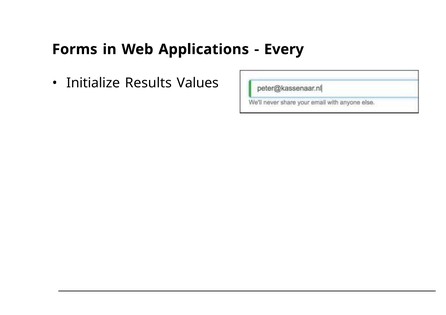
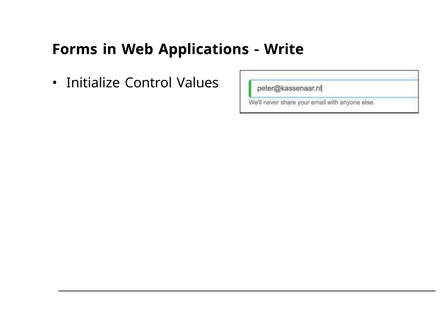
Every: Every -> Write
Results: Results -> Control
